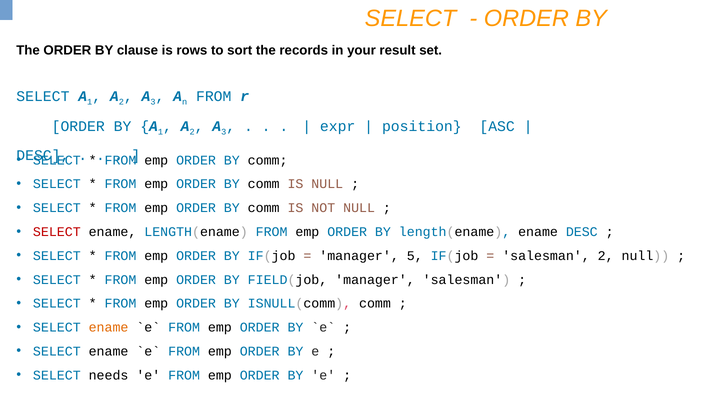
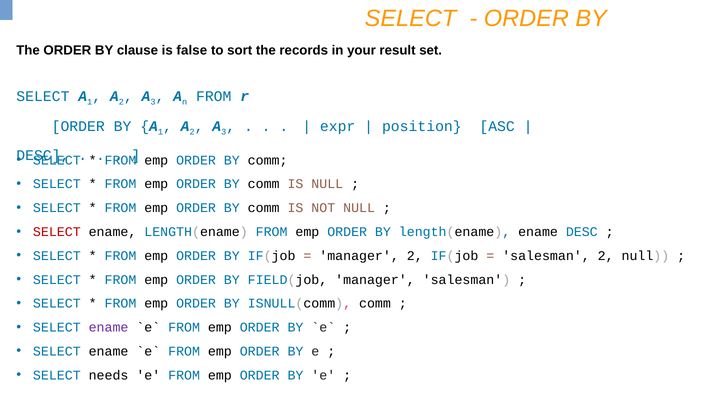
rows: rows -> false
manager 5: 5 -> 2
ename at (109, 327) colour: orange -> purple
